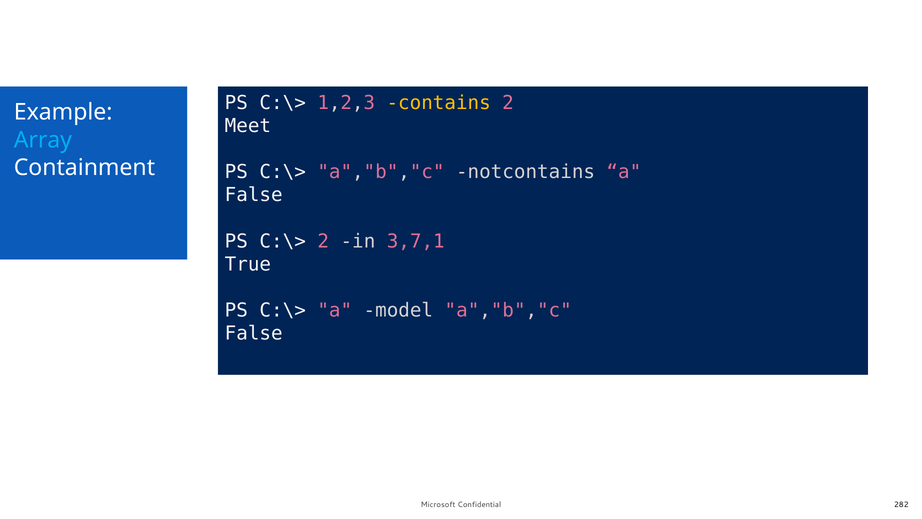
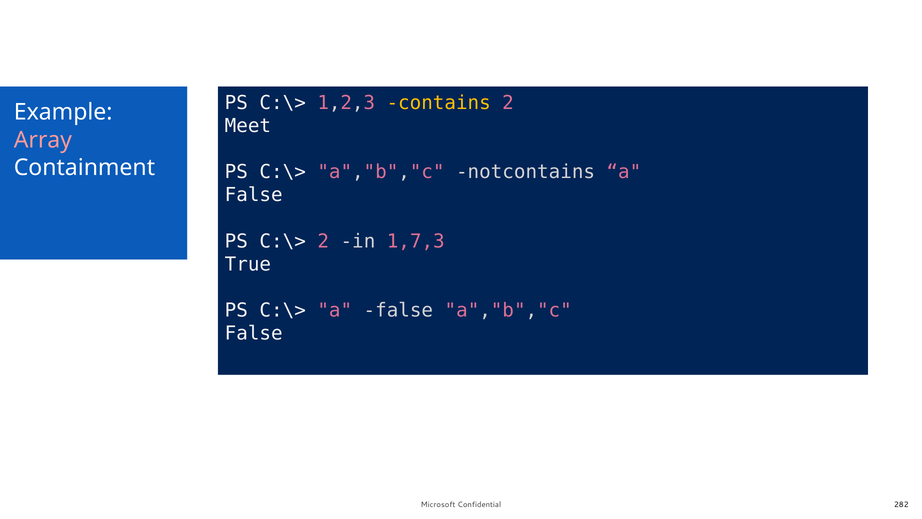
Array colour: light blue -> pink
3,7,1: 3,7,1 -> 1,7,3
C:\> a model: model -> false
